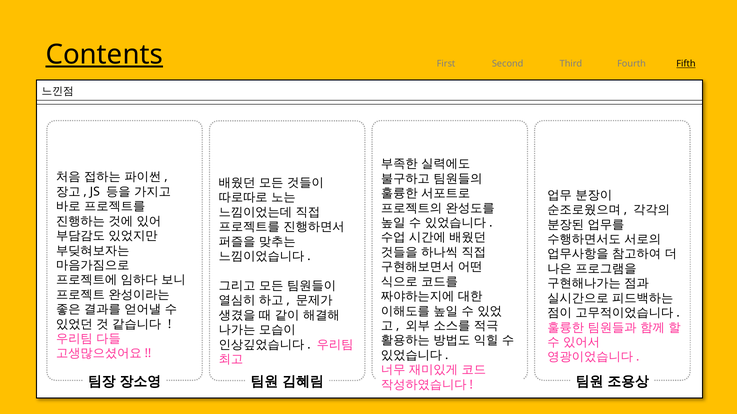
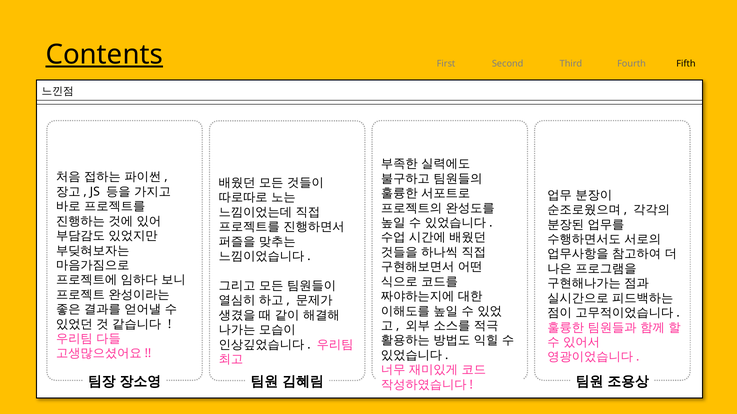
Fifth underline: present -> none
